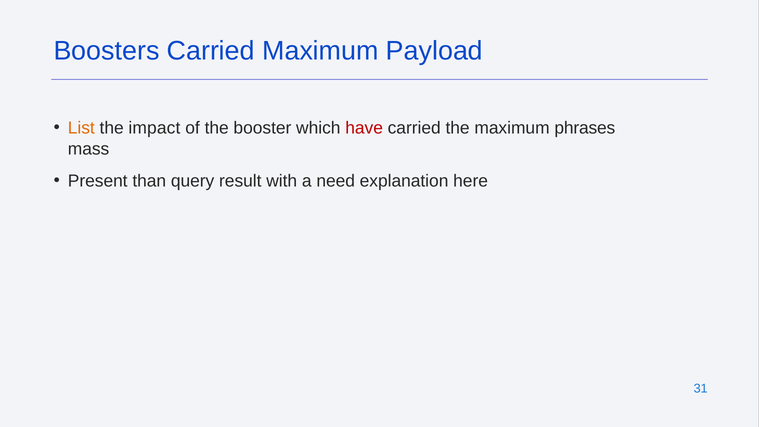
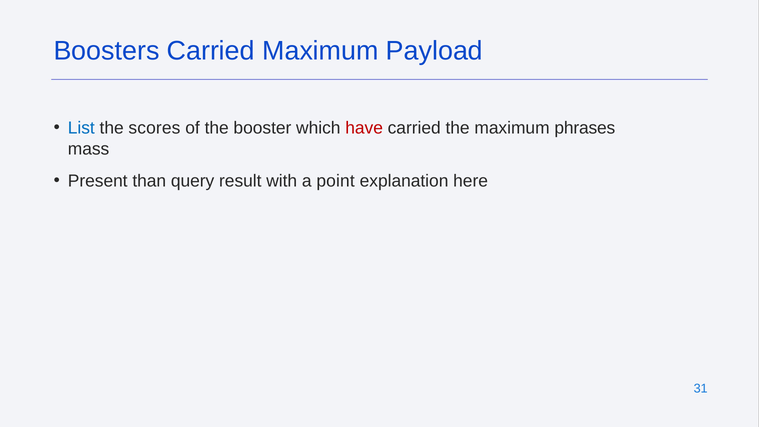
List colour: orange -> blue
impact: impact -> scores
need: need -> point
